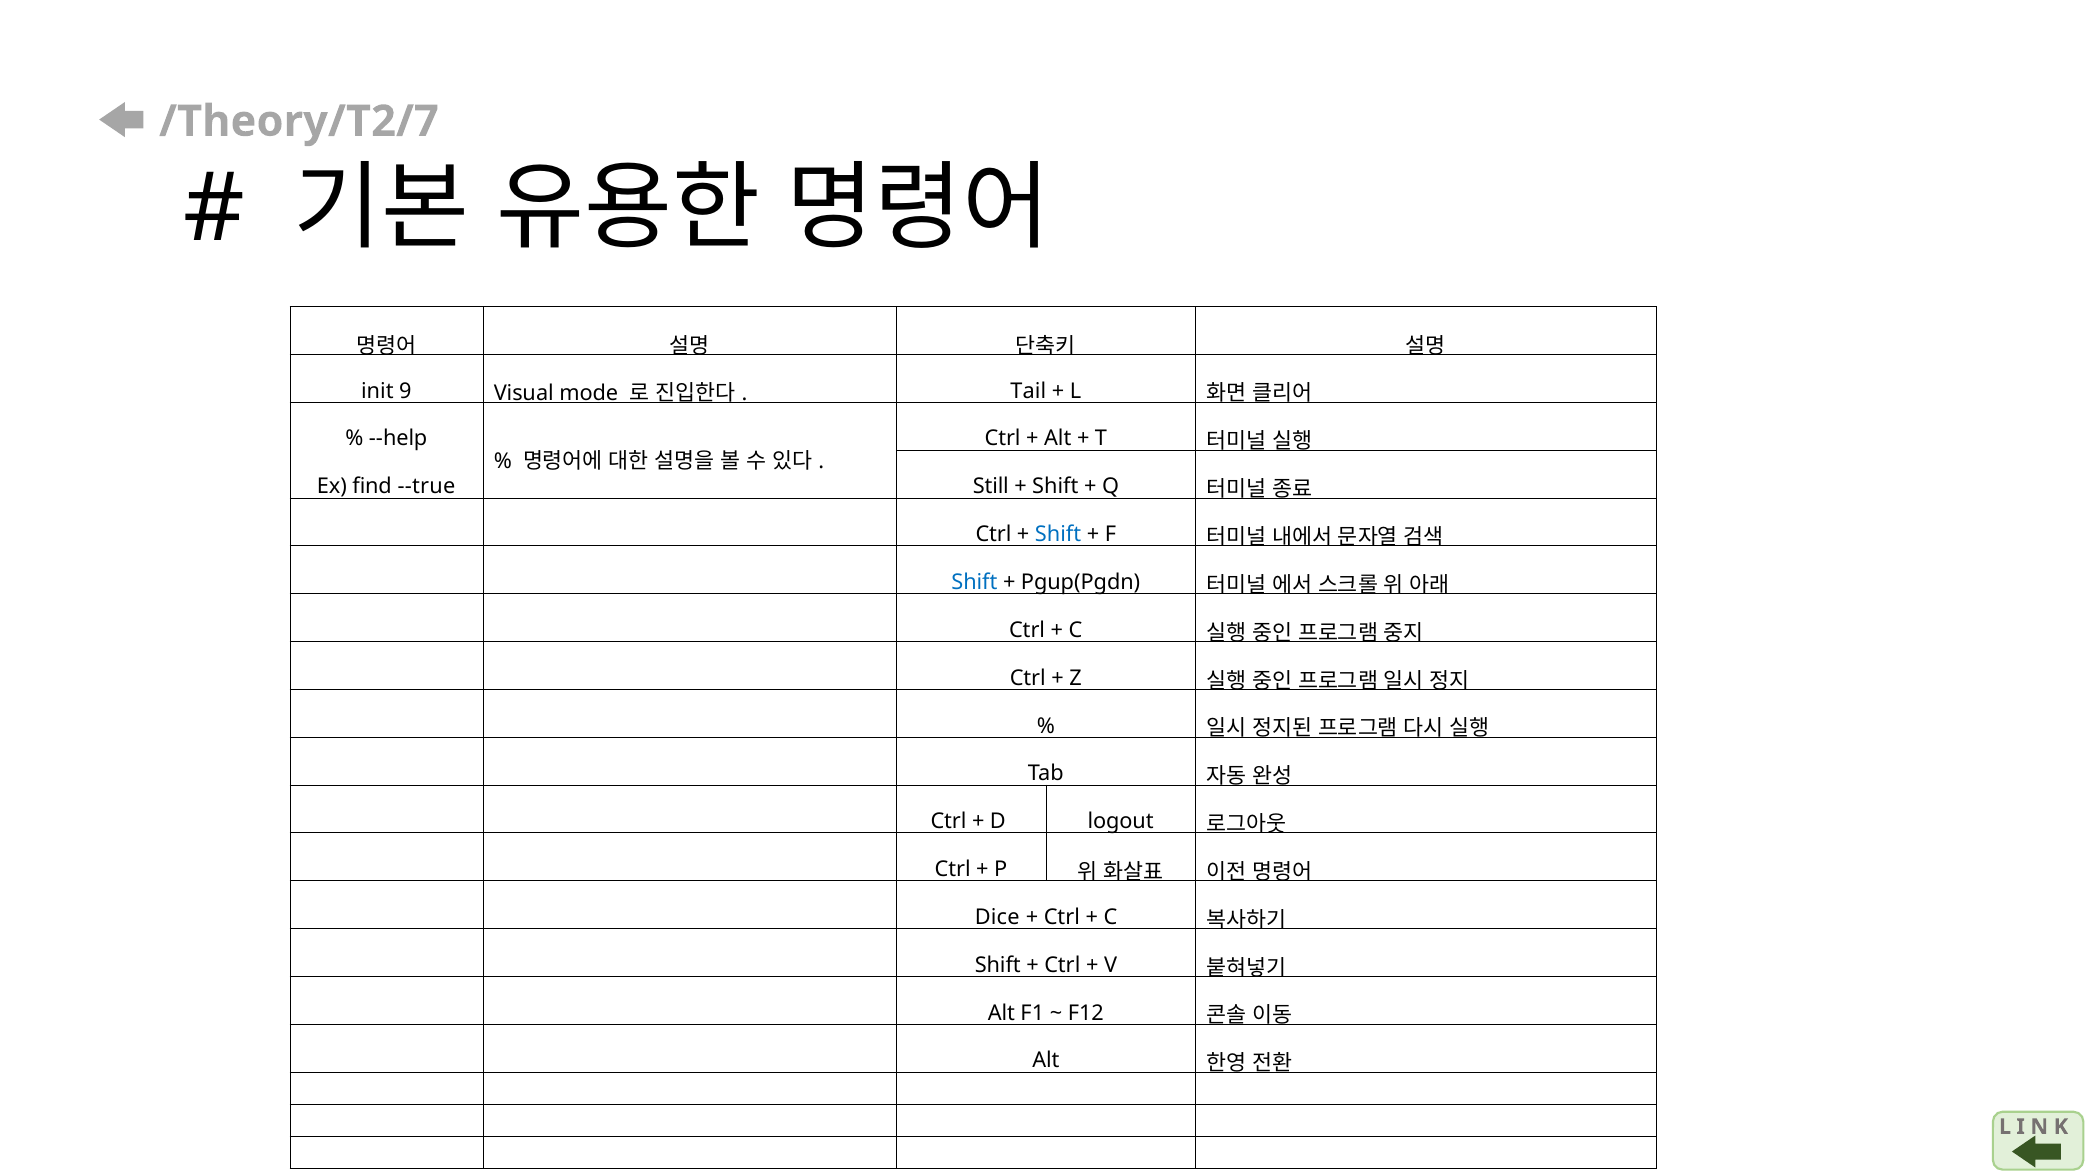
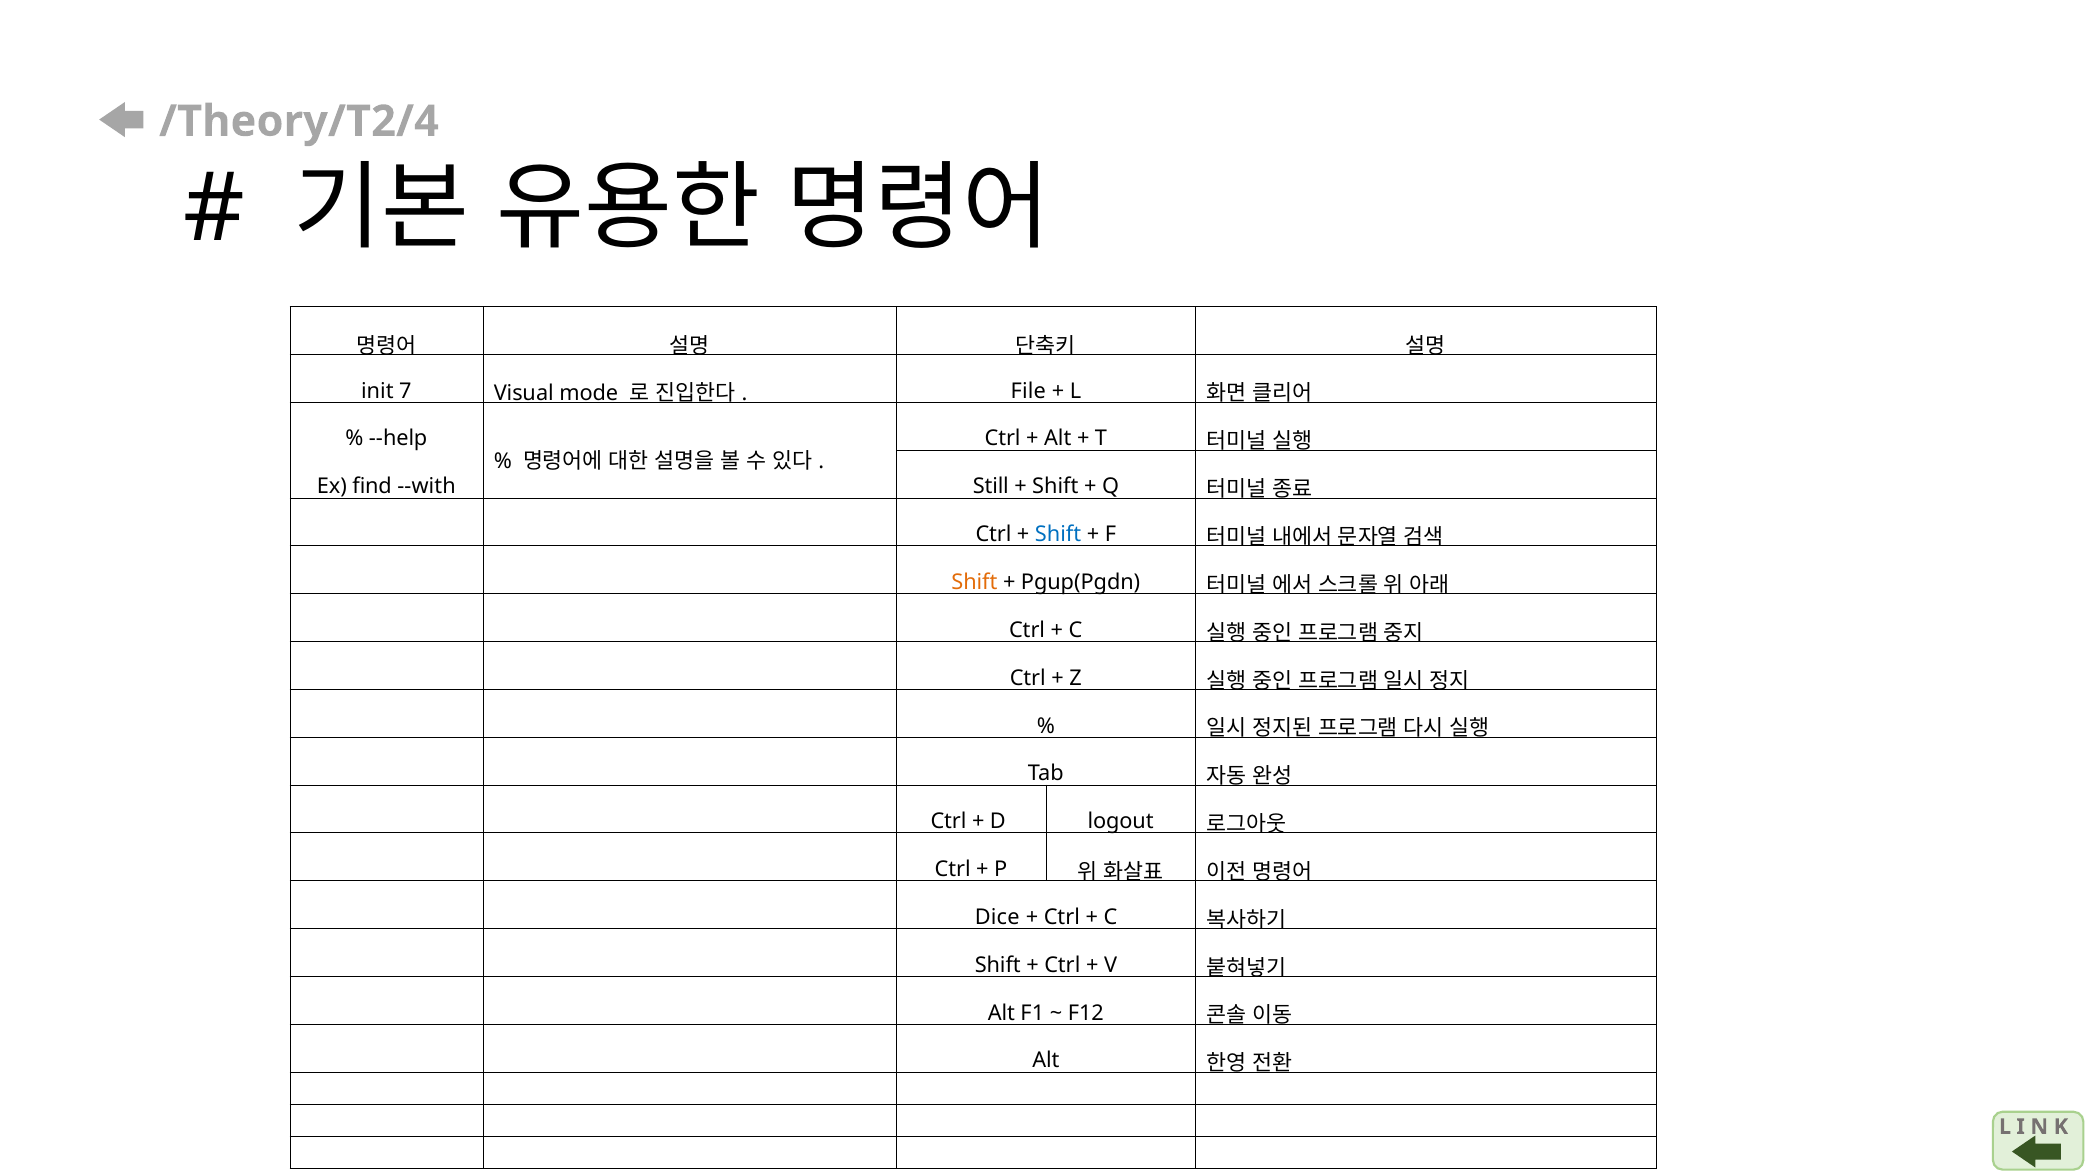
/Theory/T2/7: /Theory/T2/7 -> /Theory/T2/4
9: 9 -> 7
Tail: Tail -> File
--true: --true -> --with
Shift at (974, 583) colour: blue -> orange
